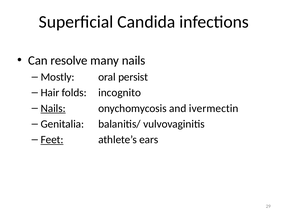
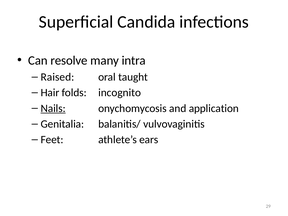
many nails: nails -> intra
Mostly: Mostly -> Raised
persist: persist -> taught
ivermectin: ivermectin -> application
Feet underline: present -> none
